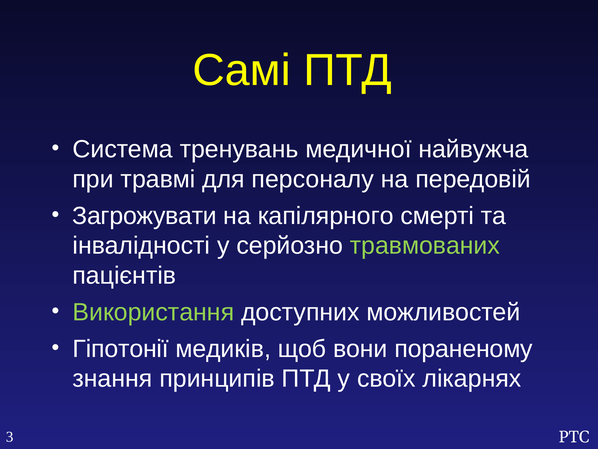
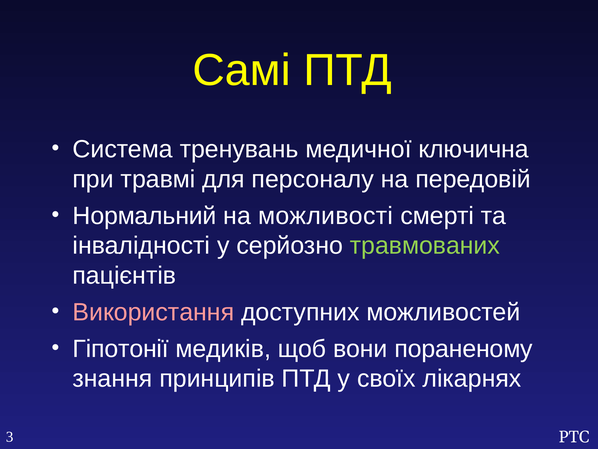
найвужча: найвужча -> ключична
Загрожувати: Загрожувати -> Нормальний
капілярного: капілярного -> можливості
Використання colour: light green -> pink
